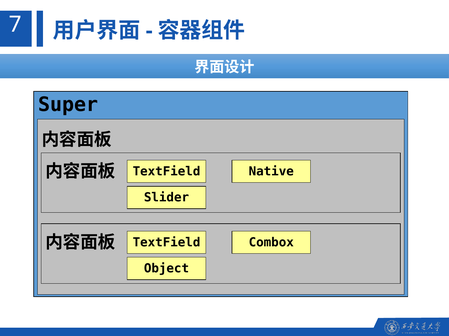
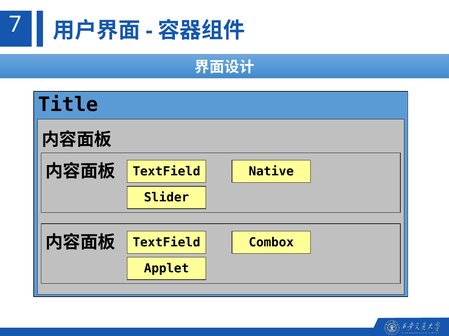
Super: Super -> Title
Object: Object -> Applet
